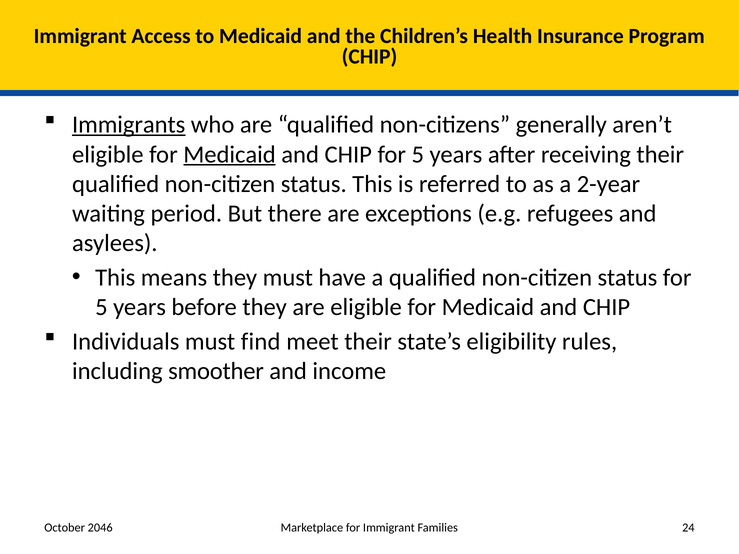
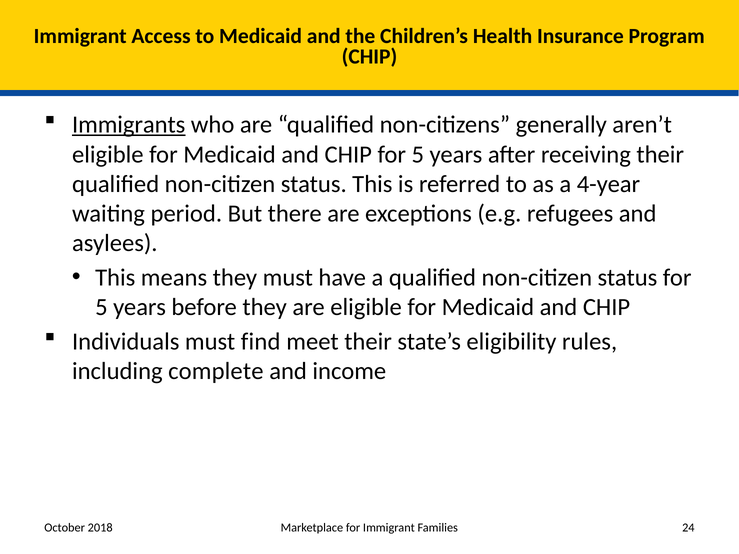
Medicaid at (230, 154) underline: present -> none
2-year: 2-year -> 4-year
smoother: smoother -> complete
2046: 2046 -> 2018
